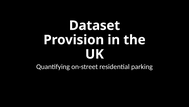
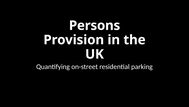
Dataset: Dataset -> Persons
